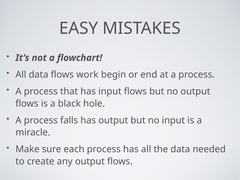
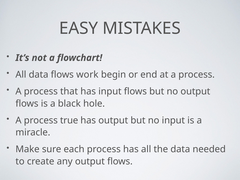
falls: falls -> true
